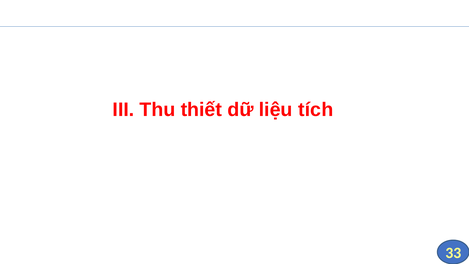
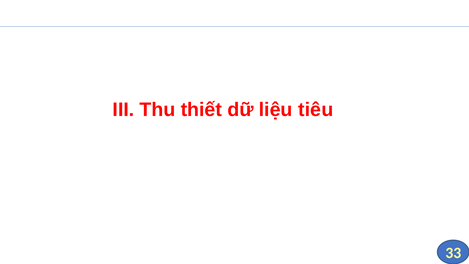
tích: tích -> tiêu
